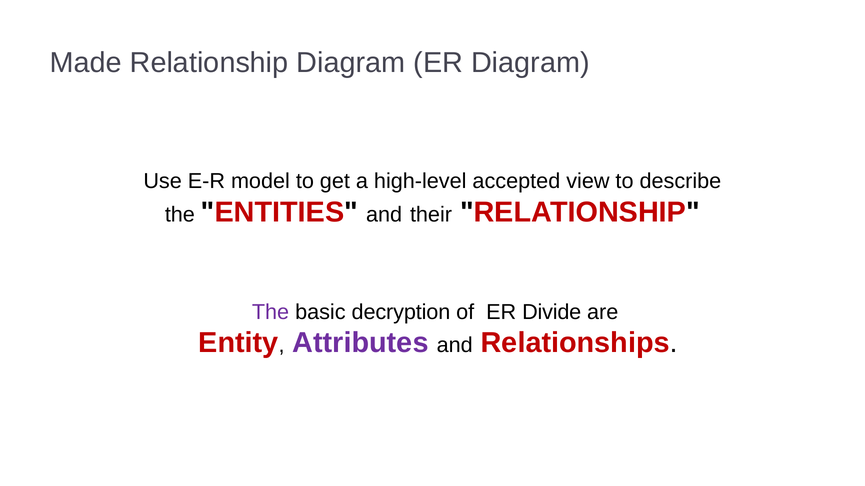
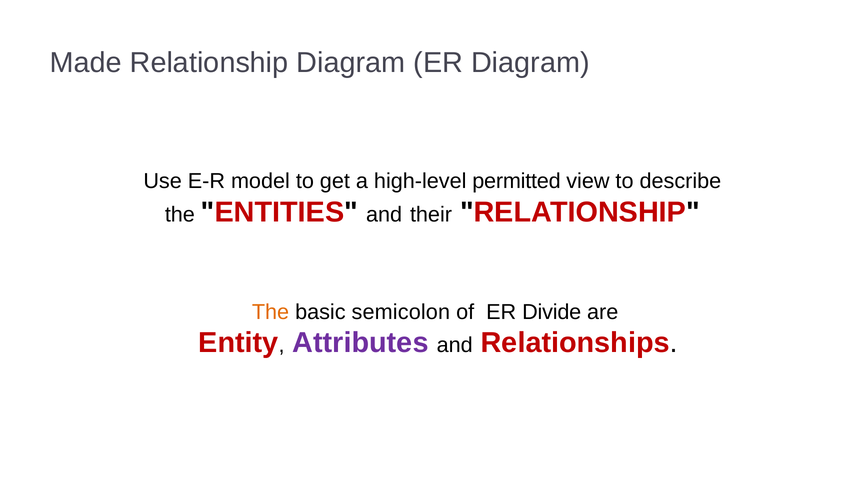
accepted: accepted -> permitted
The at (271, 312) colour: purple -> orange
decryption: decryption -> semicolon
